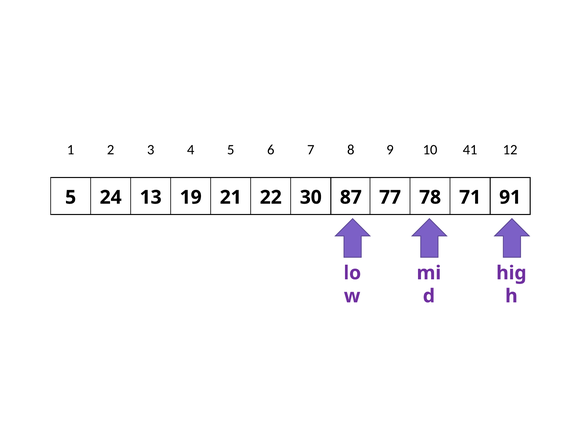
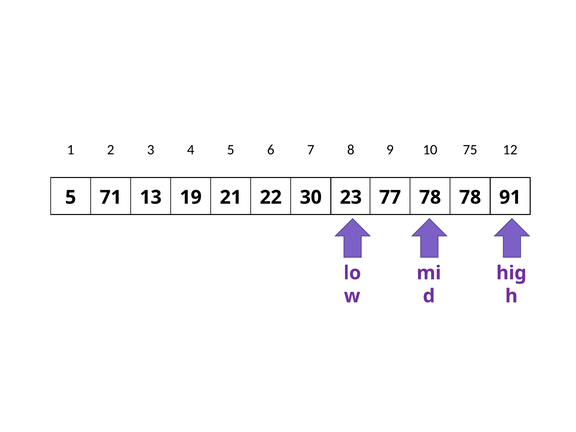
41: 41 -> 75
24: 24 -> 71
87: 87 -> 23
78 71: 71 -> 78
